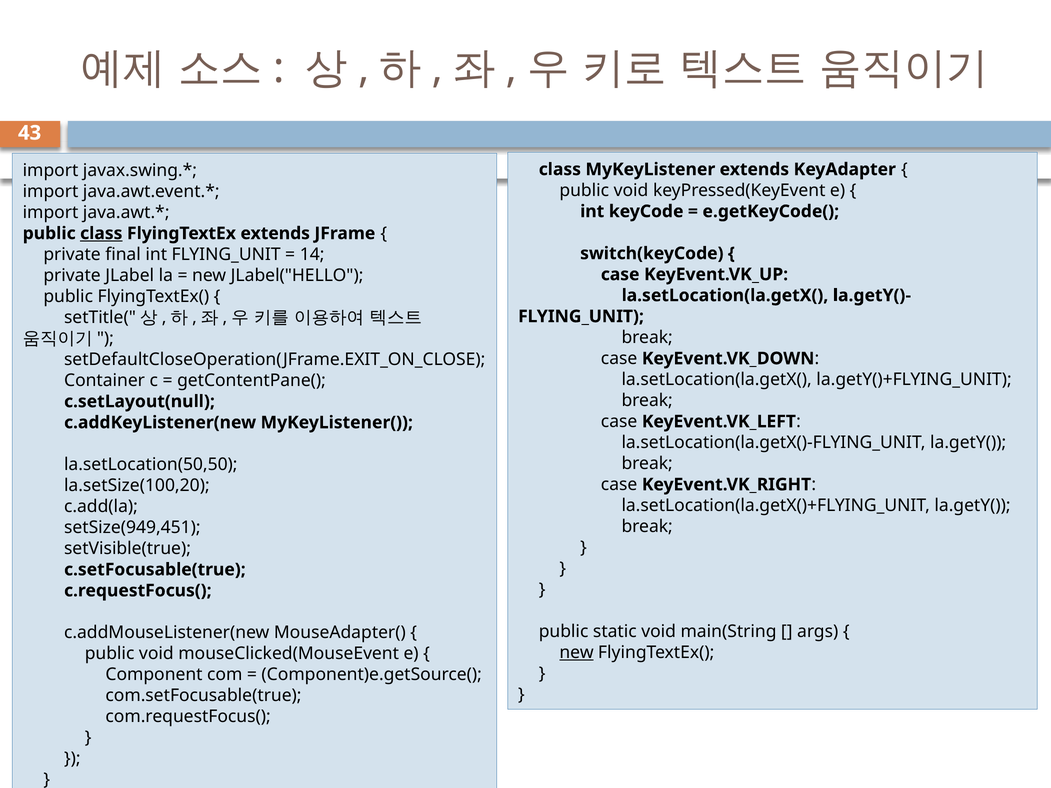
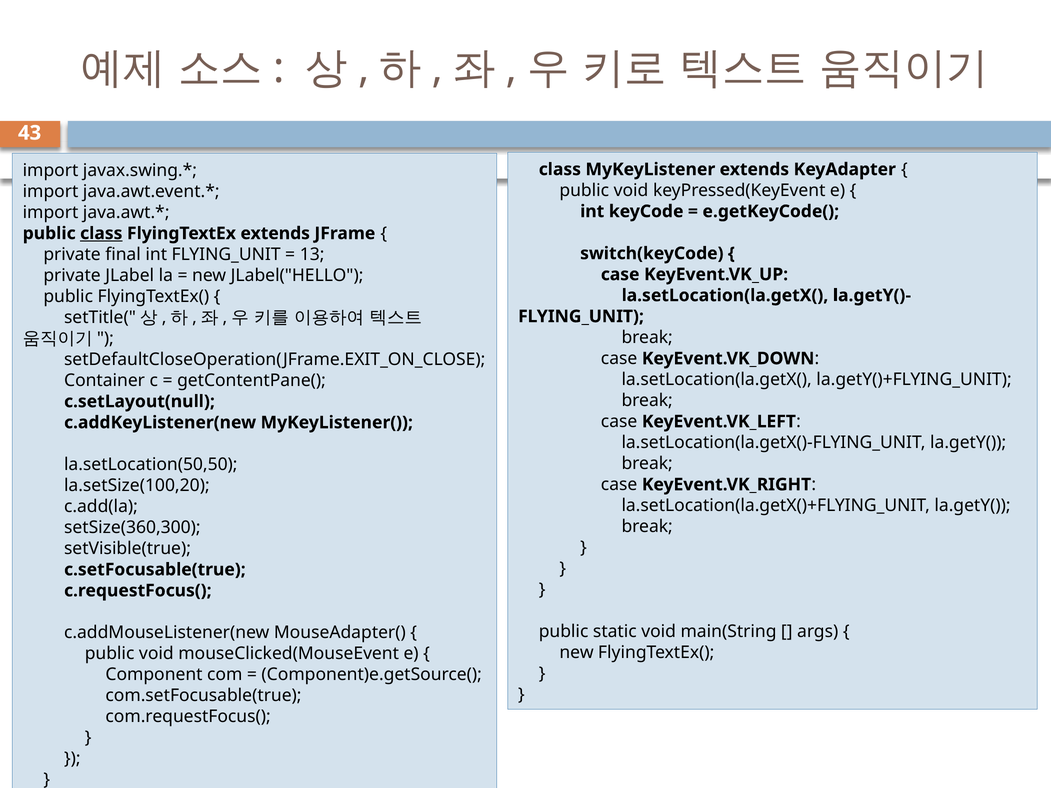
14: 14 -> 13
setSize(949,451: setSize(949,451 -> setSize(360,300
new at (577, 653) underline: present -> none
